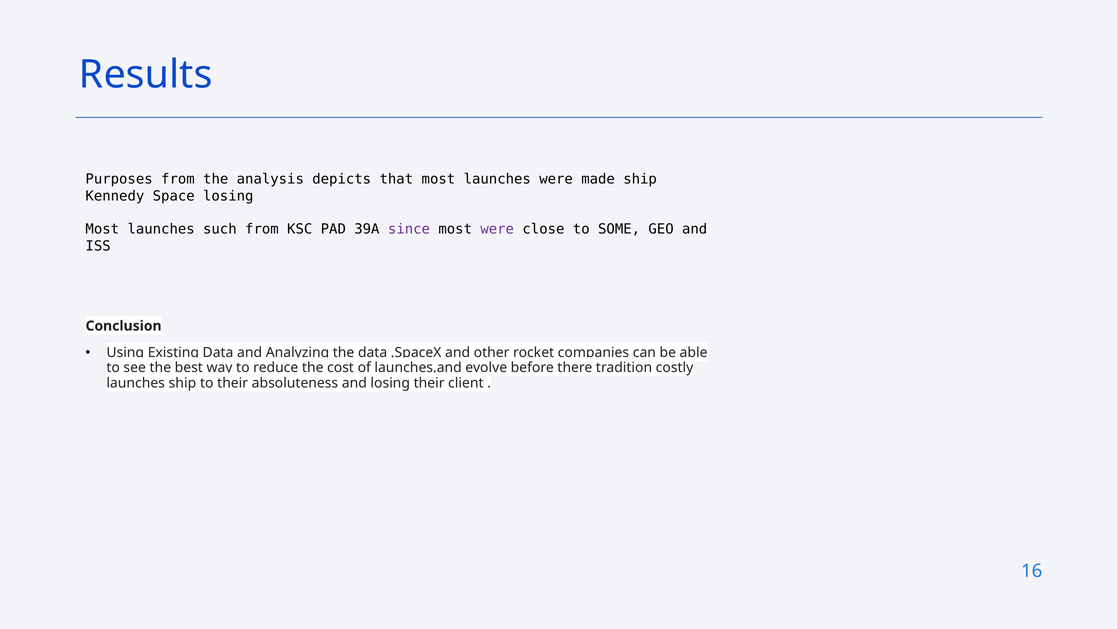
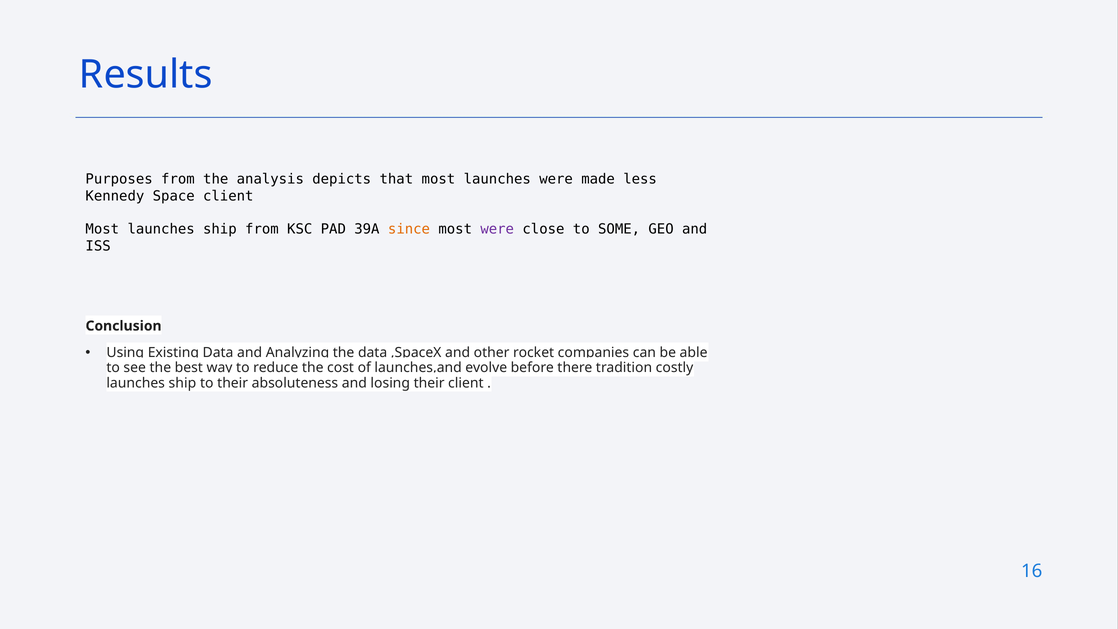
made ship: ship -> less
Space losing: losing -> client
Most launches such: such -> ship
since colour: purple -> orange
